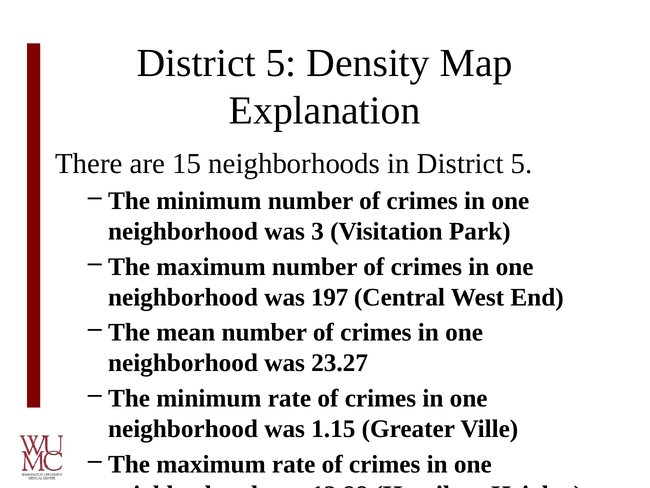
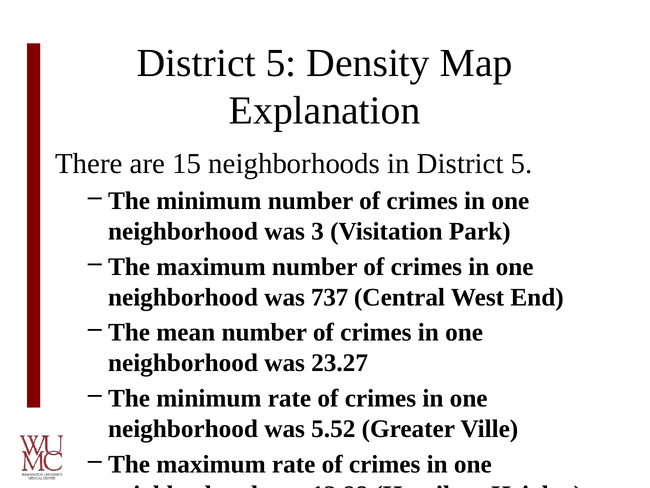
197: 197 -> 737
1.15: 1.15 -> 5.52
